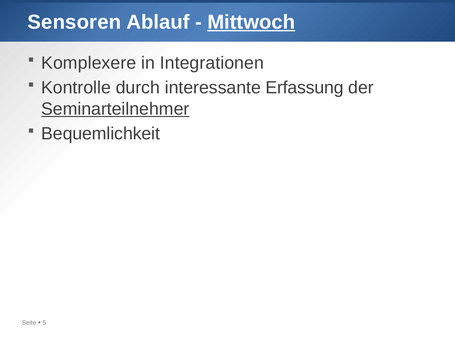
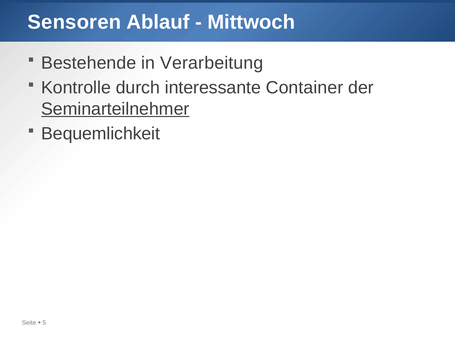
Mittwoch underline: present -> none
Komplexere: Komplexere -> Bestehende
Integrationen: Integrationen -> Verarbeitung
Erfassung: Erfassung -> Container
